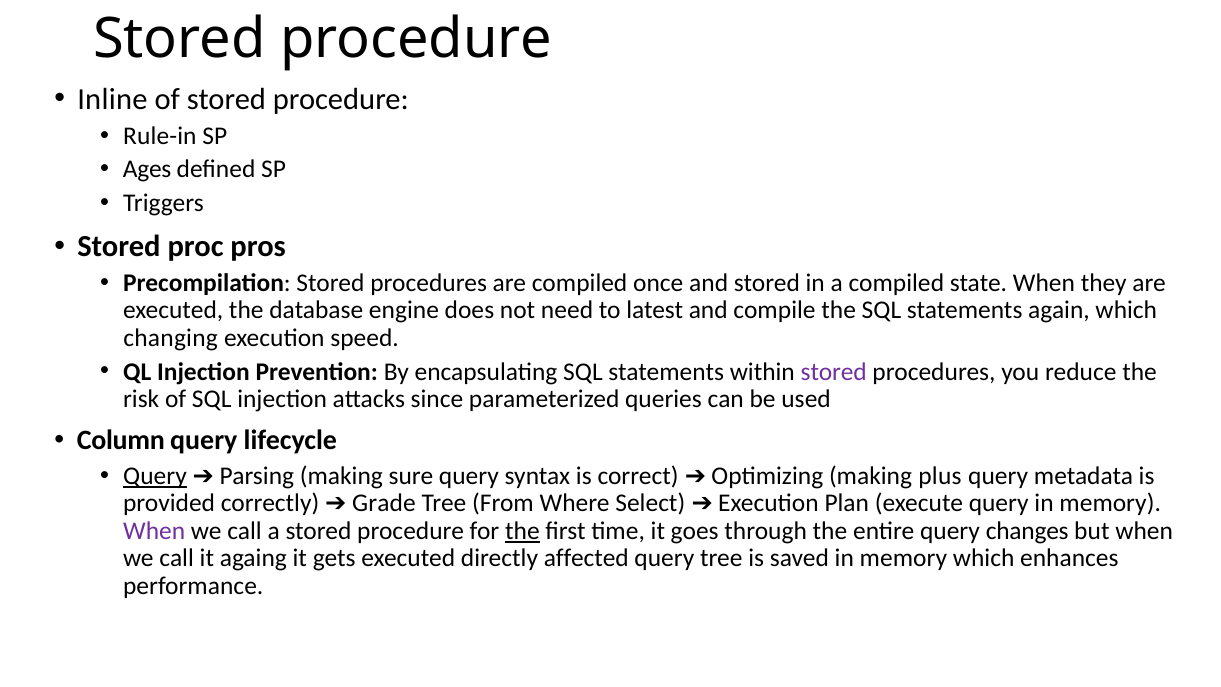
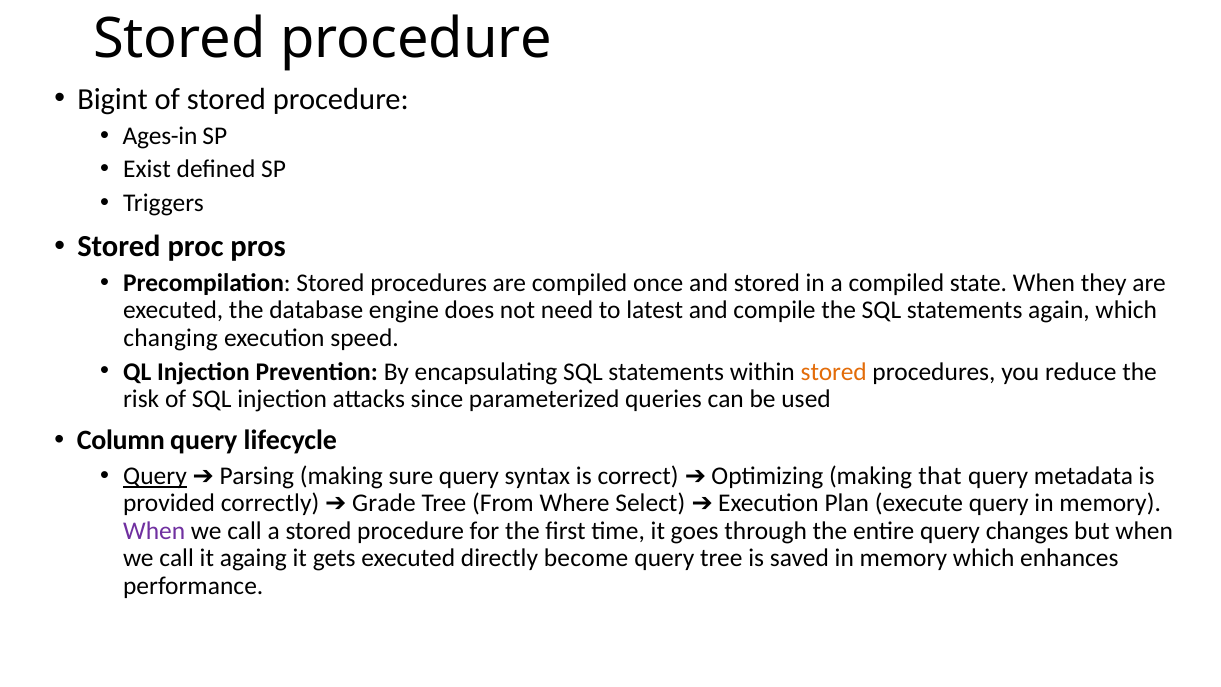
Inline: Inline -> Bigint
Rule-in: Rule-in -> Ages-in
Ages: Ages -> Exist
stored at (834, 372) colour: purple -> orange
plus: plus -> that
the at (522, 531) underline: present -> none
affected: affected -> become
